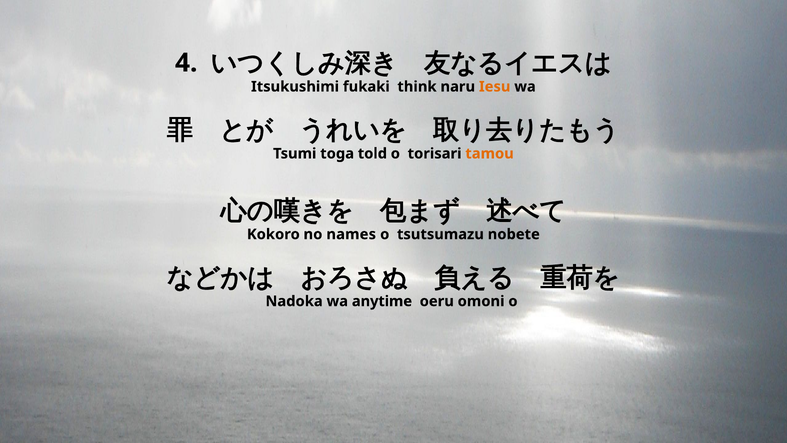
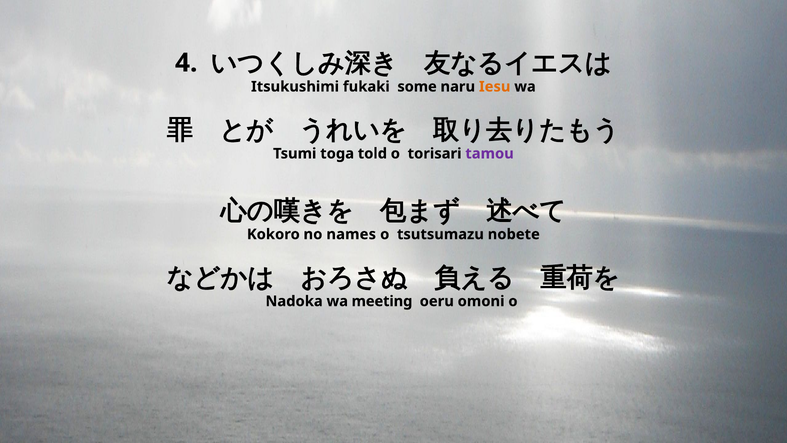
think: think -> some
tamou colour: orange -> purple
anytime: anytime -> meeting
